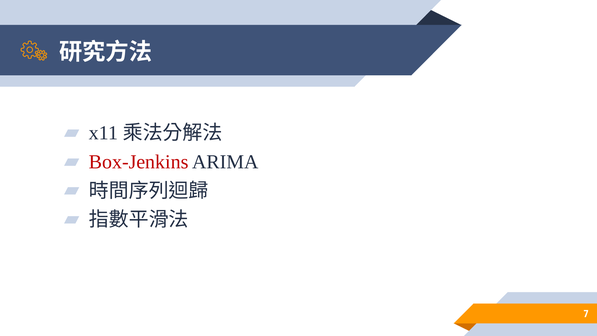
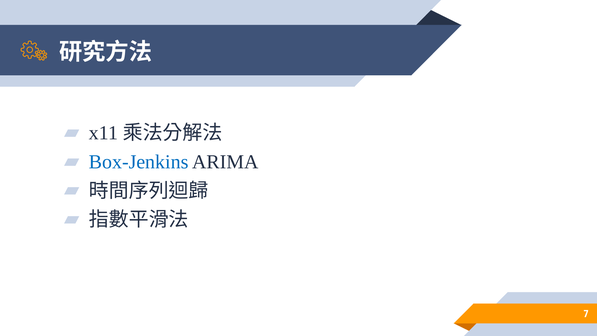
Box-Jenkins colour: red -> blue
